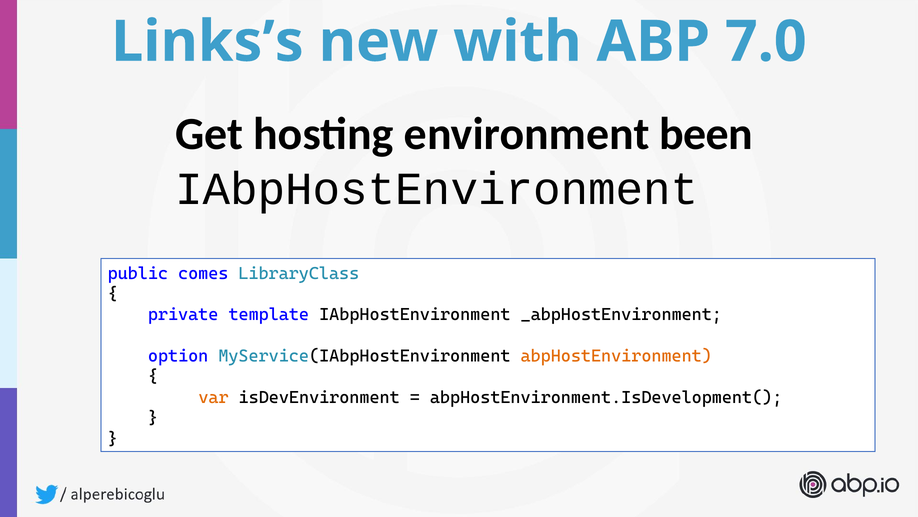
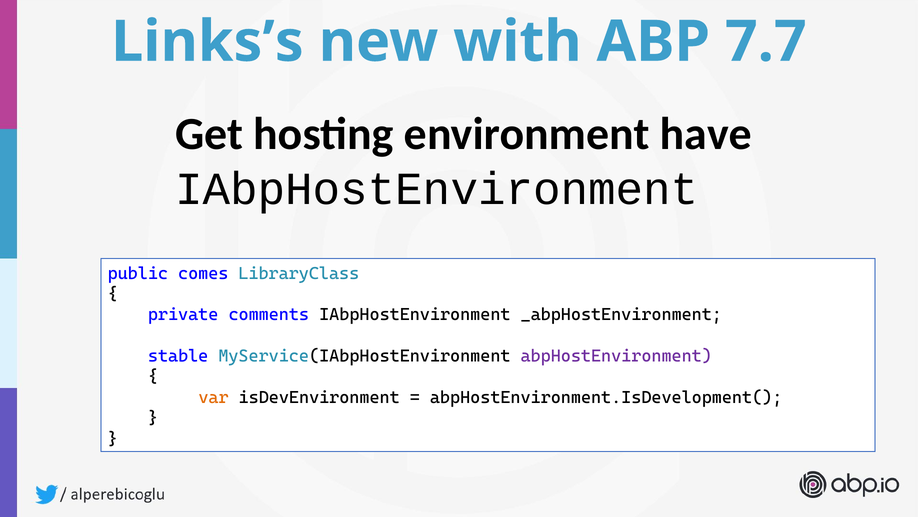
7.0: 7.0 -> 7.7
been: been -> have
template: template -> comments
option: option -> stable
abpHostEnvironment colour: orange -> purple
